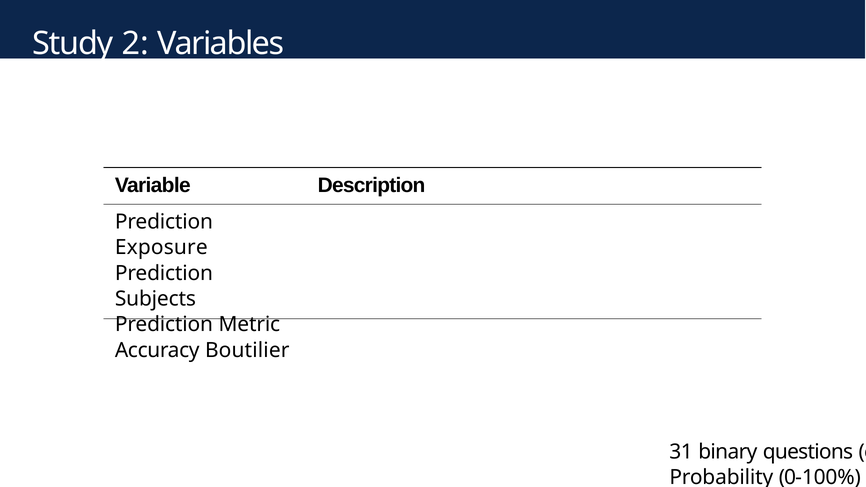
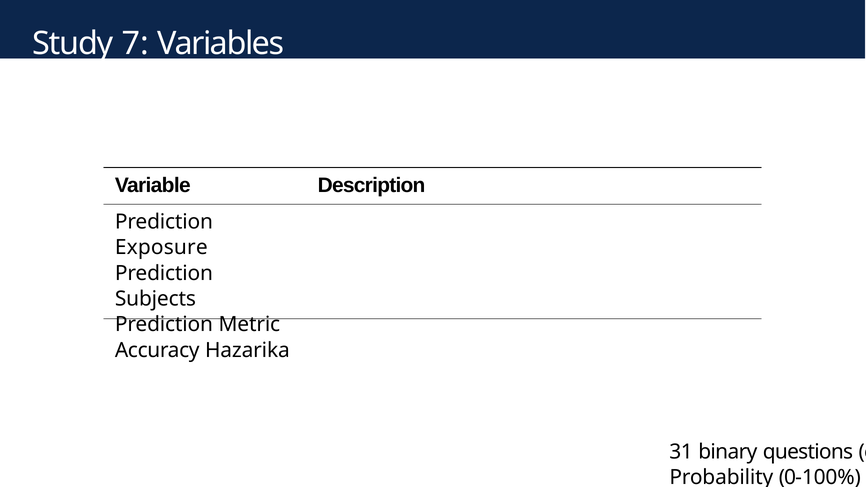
2: 2 -> 7
Boutilier: Boutilier -> Hazarika
